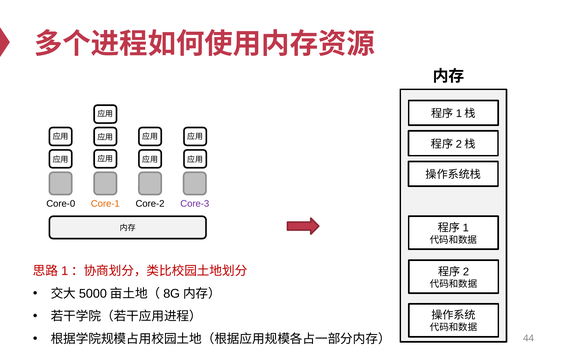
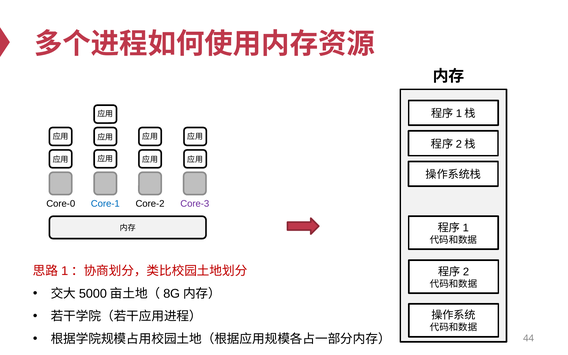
Core-1 colour: orange -> blue
